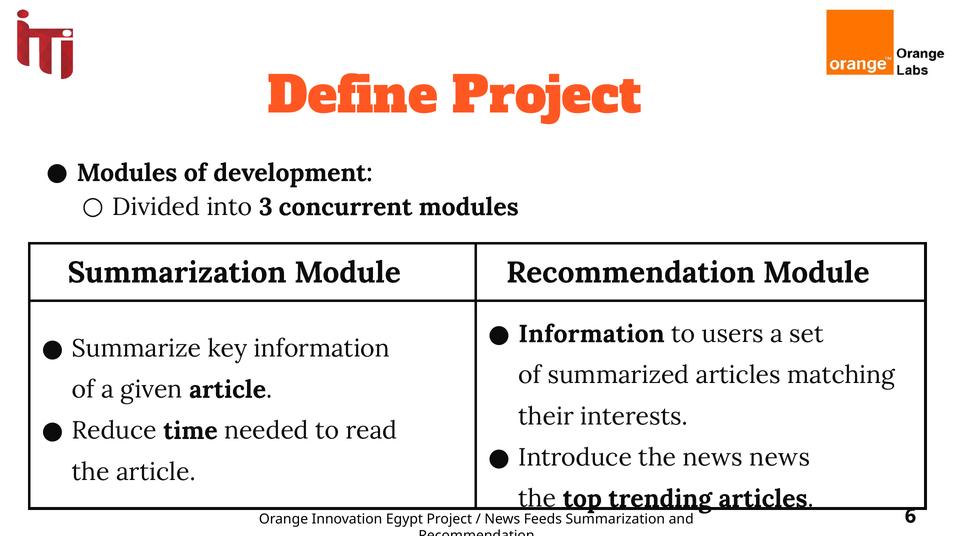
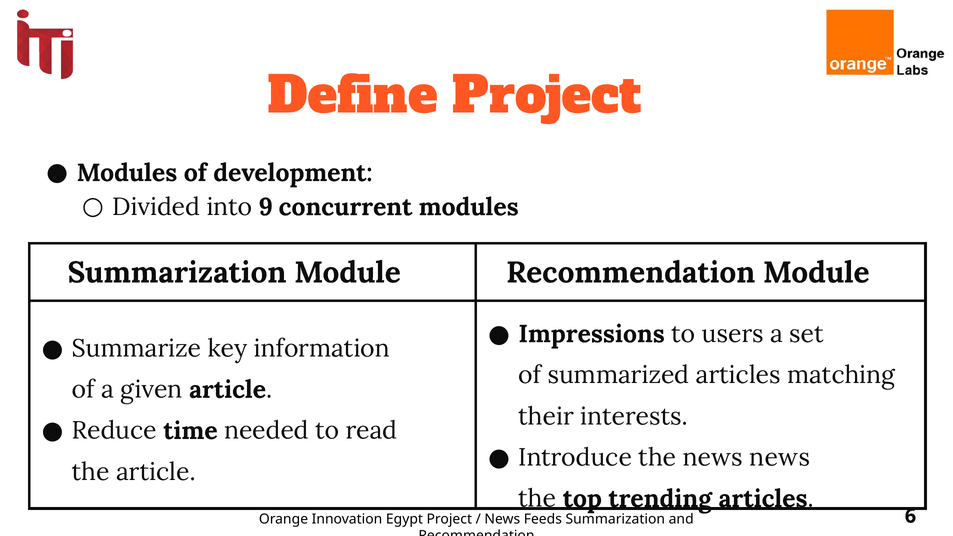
3: 3 -> 9
Information at (592, 334): Information -> Impressions
